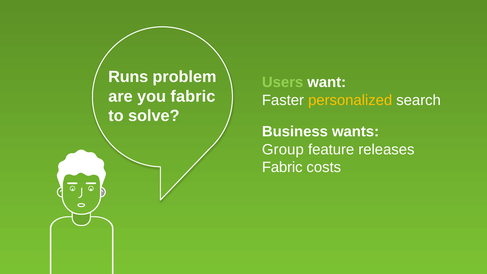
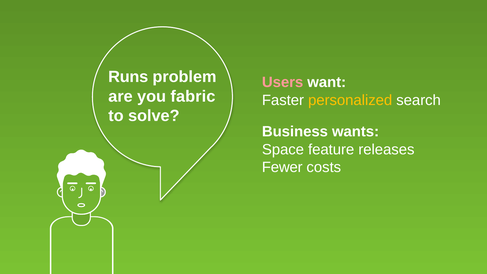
Users colour: light green -> pink
Group: Group -> Space
Fabric at (282, 167): Fabric -> Fewer
